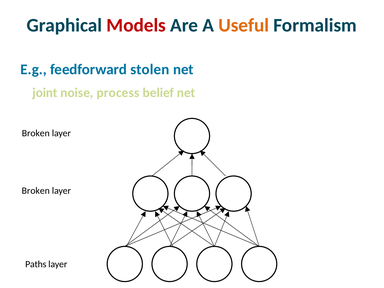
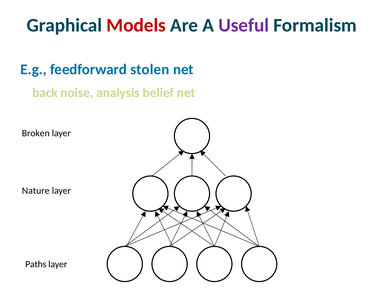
Useful colour: orange -> purple
joint: joint -> back
process: process -> analysis
Broken at (36, 191): Broken -> Nature
